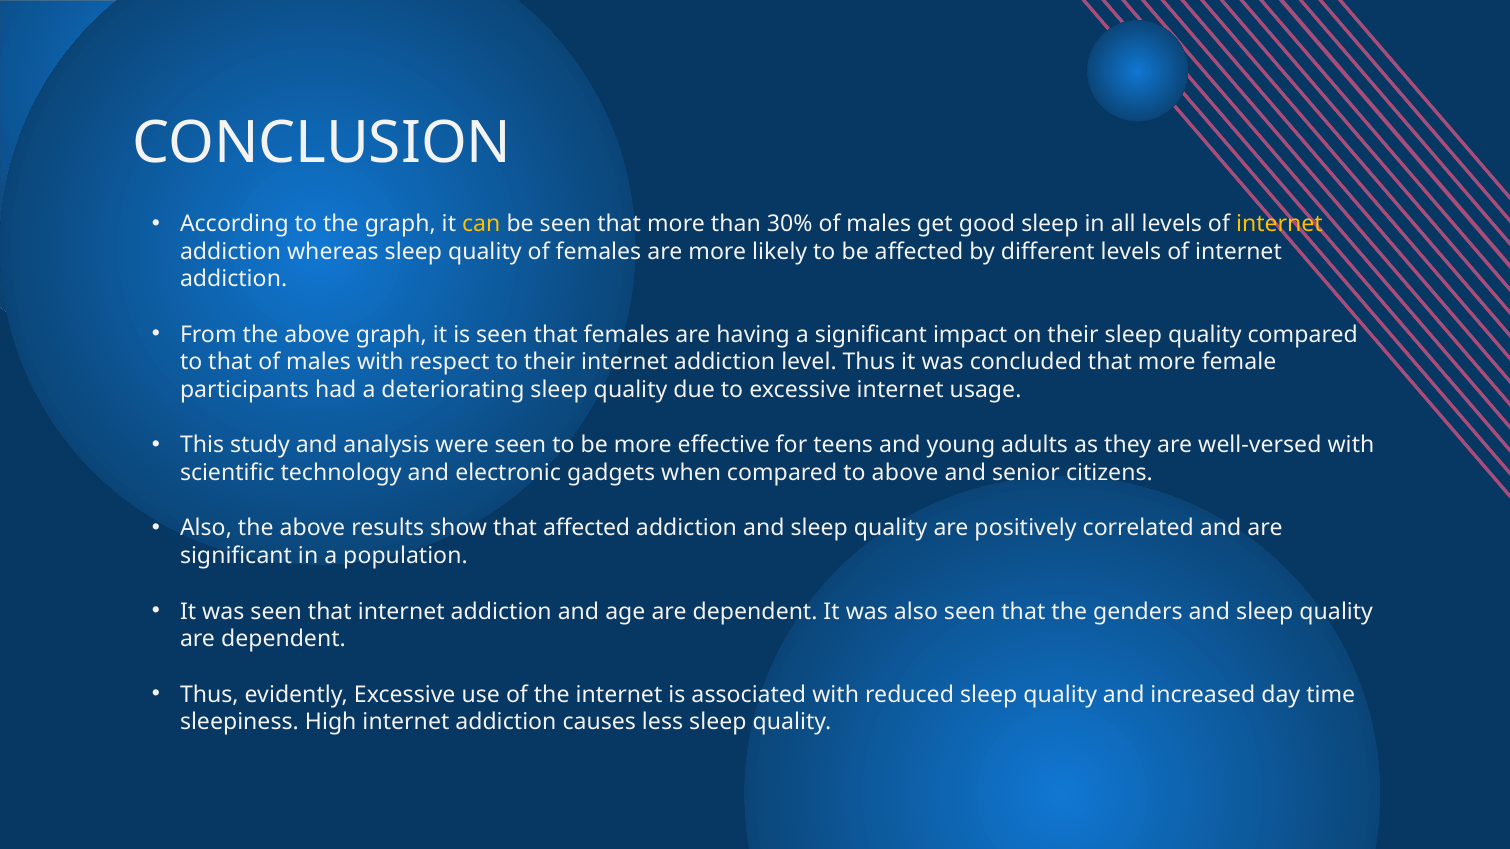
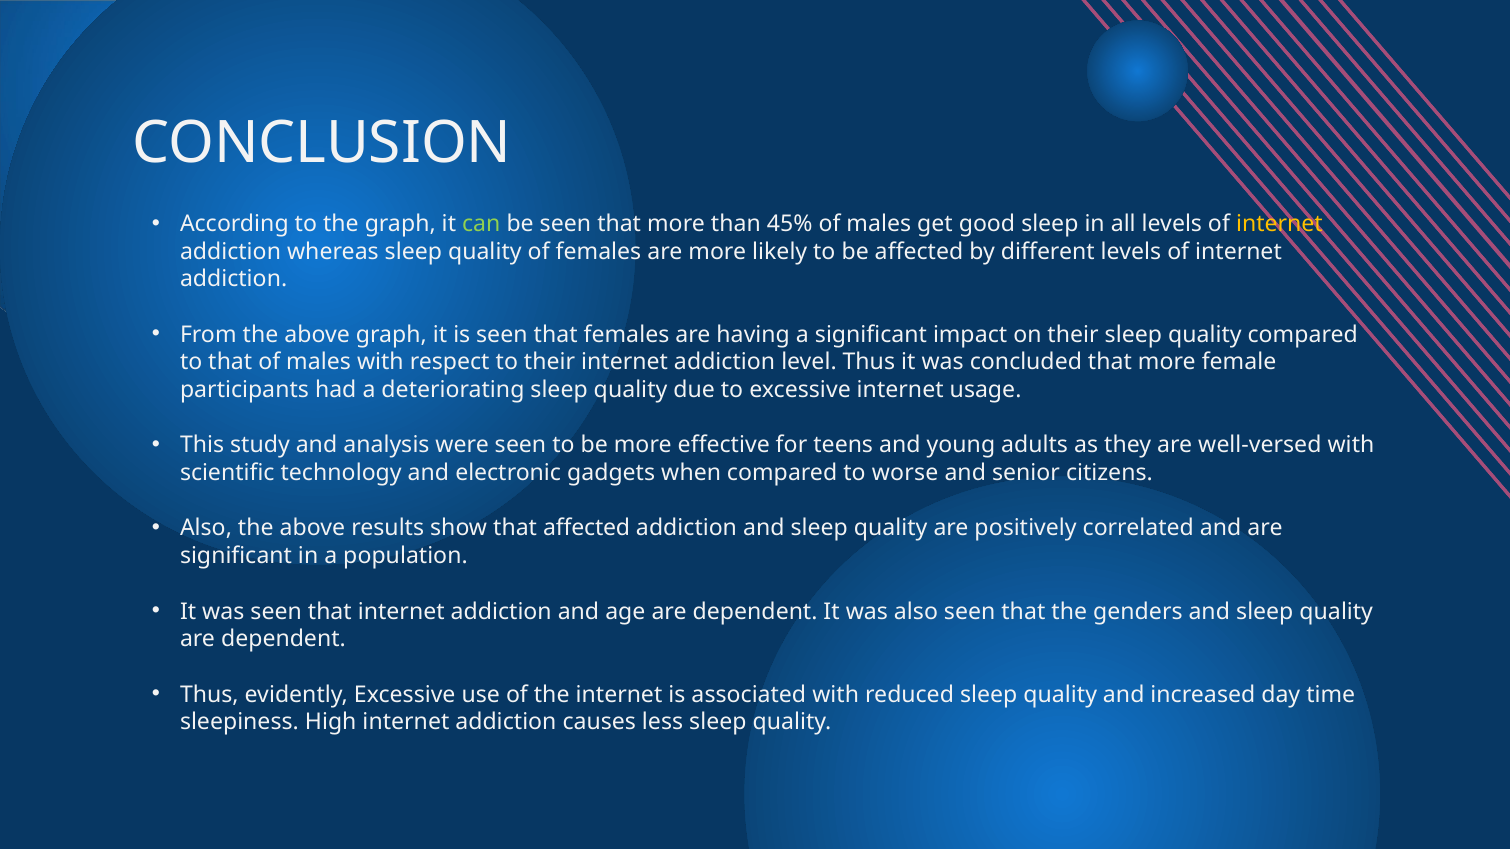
can colour: yellow -> light green
30%: 30% -> 45%
to above: above -> worse
